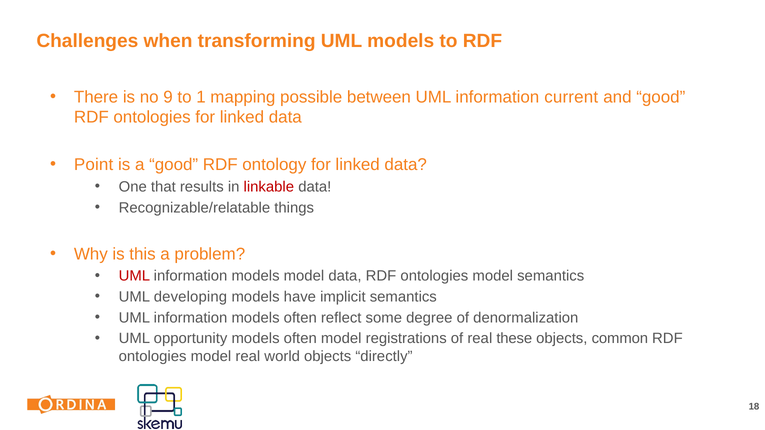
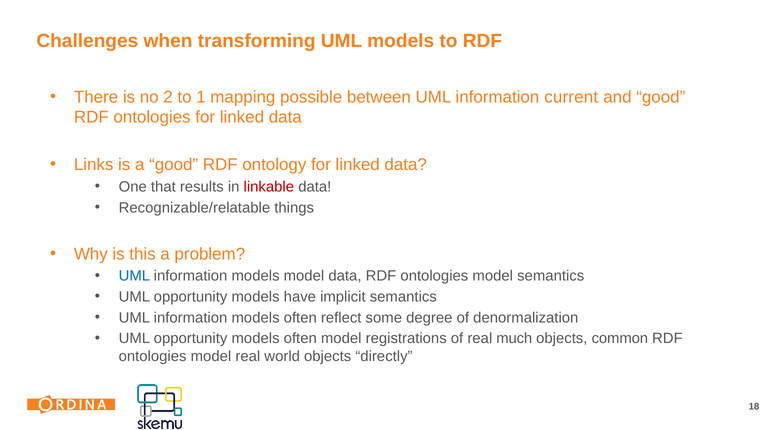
9: 9 -> 2
Point: Point -> Links
UML at (134, 276) colour: red -> blue
developing at (190, 297): developing -> opportunity
these: these -> much
